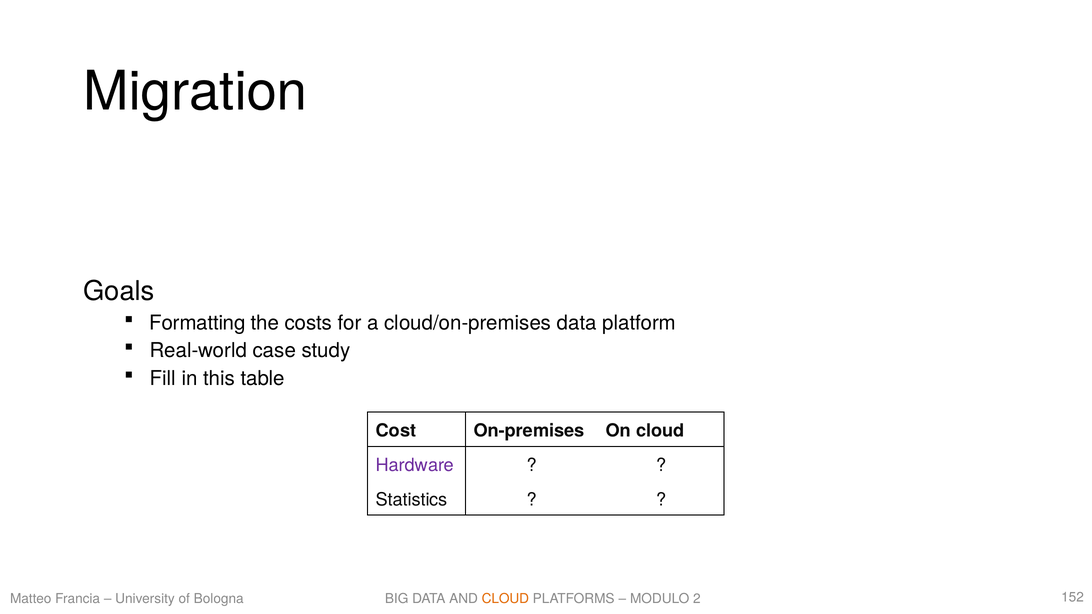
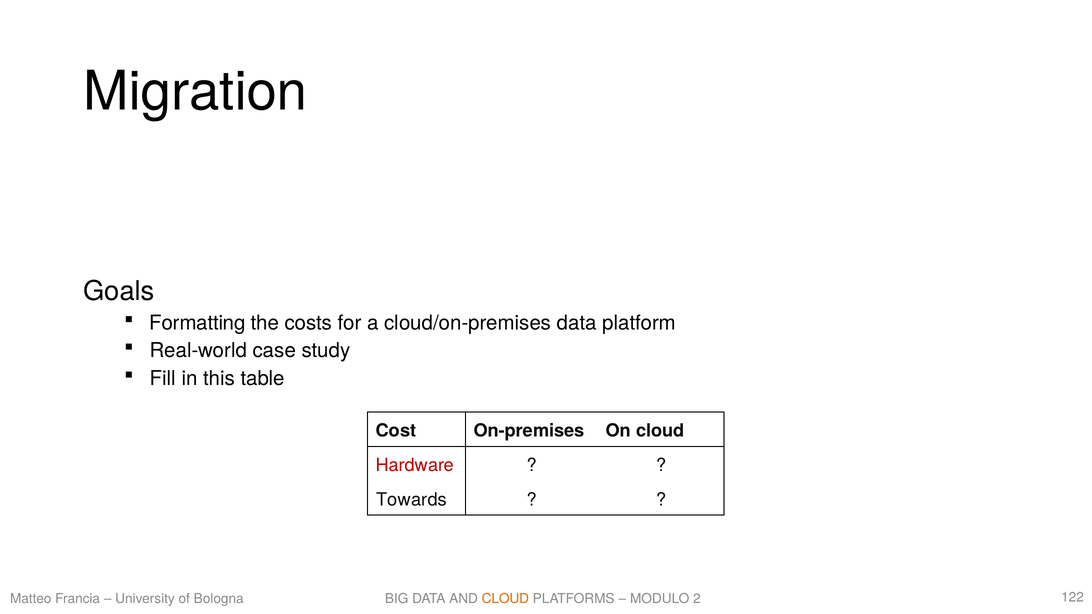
Hardware colour: purple -> red
Statistics: Statistics -> Towards
152: 152 -> 122
